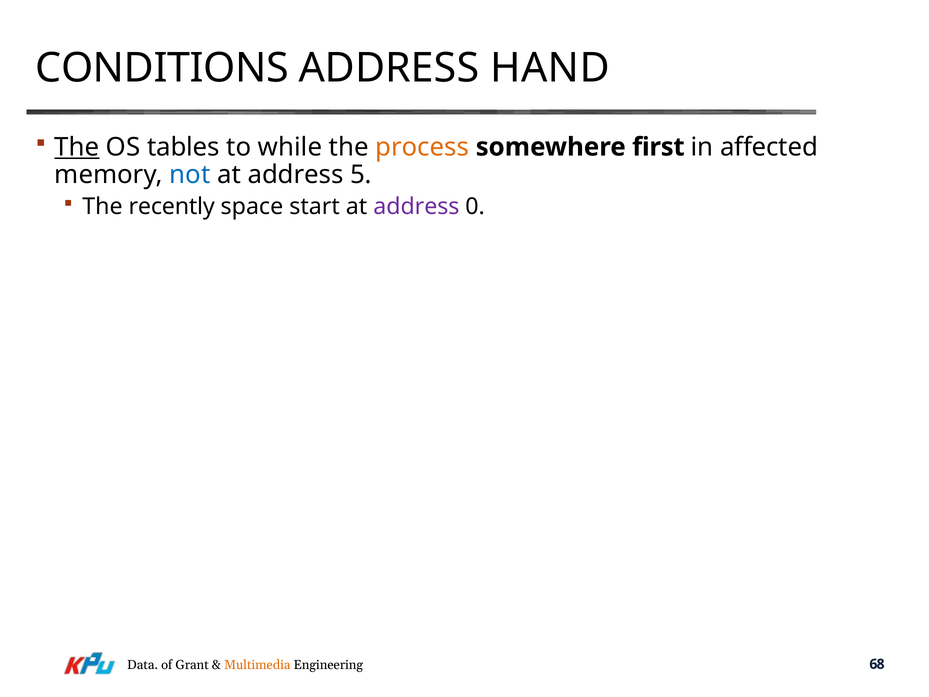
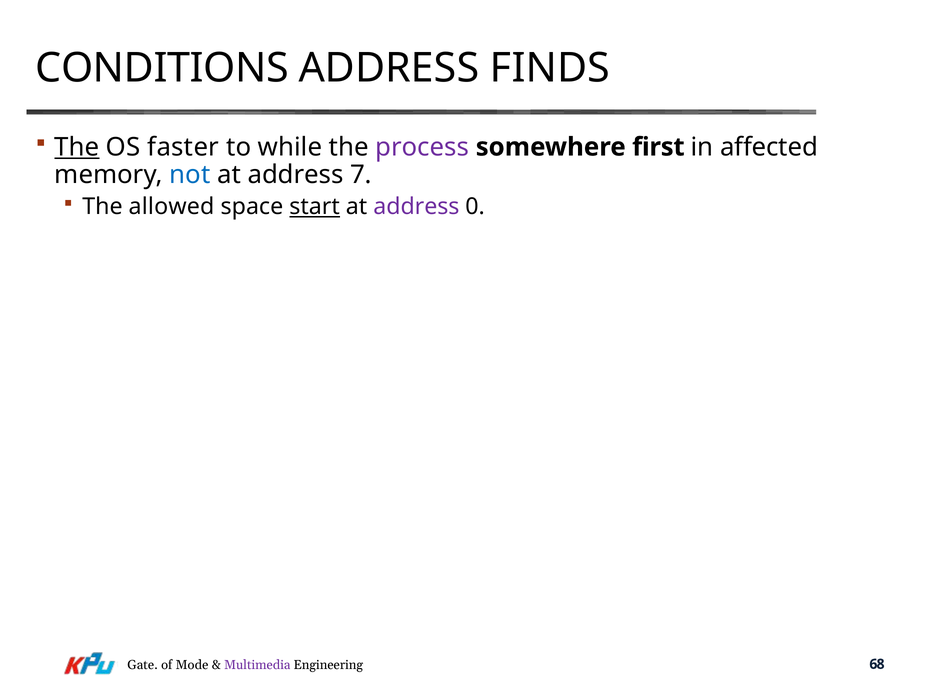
HAND: HAND -> FINDS
tables: tables -> faster
process colour: orange -> purple
5: 5 -> 7
recently: recently -> allowed
start underline: none -> present
Data: Data -> Gate
Grant: Grant -> Mode
Multimedia colour: orange -> purple
